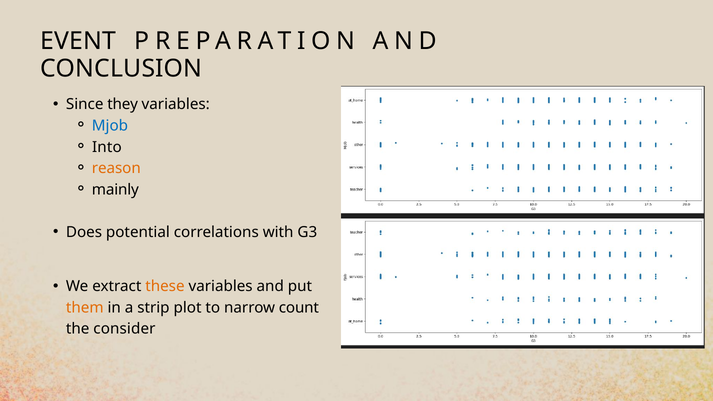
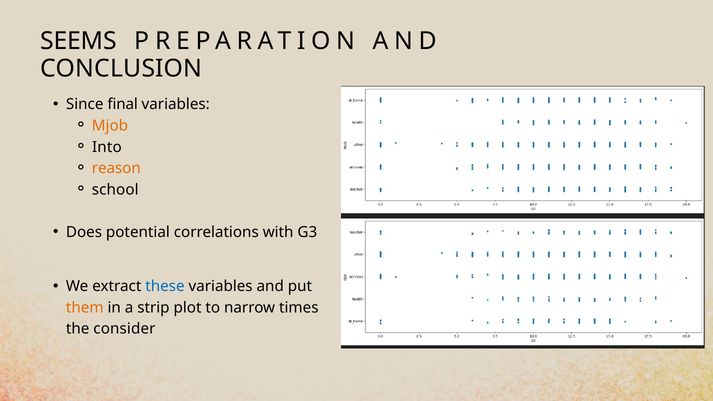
EVENT: EVENT -> SEEMS
they: they -> final
Mjob colour: blue -> orange
mainly: mainly -> school
these colour: orange -> blue
count: count -> times
